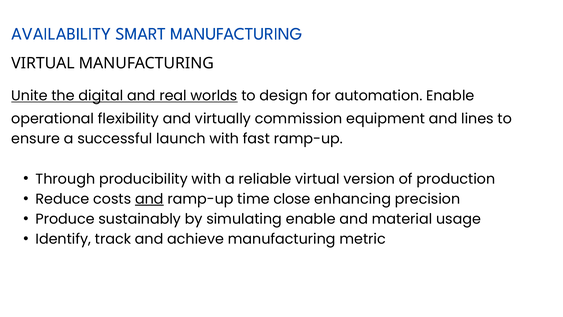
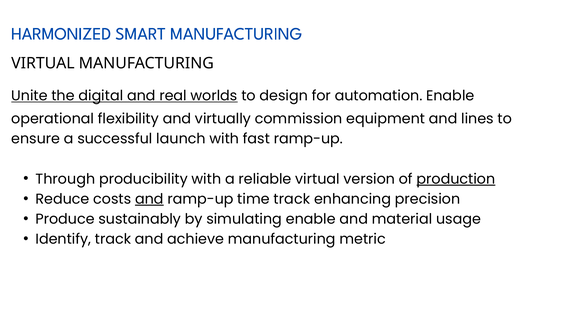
AVAILABILITY: AVAILABILITY -> HARMONIZED
production underline: none -> present
time close: close -> track
